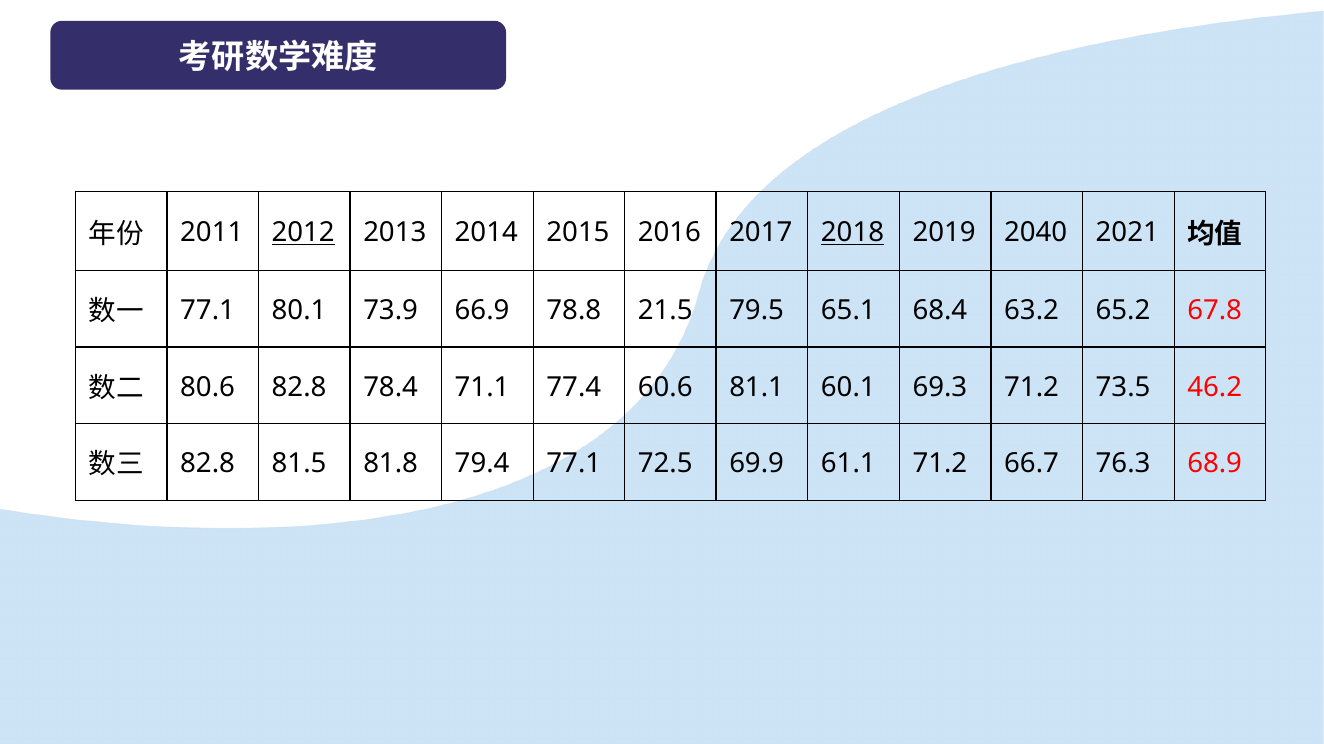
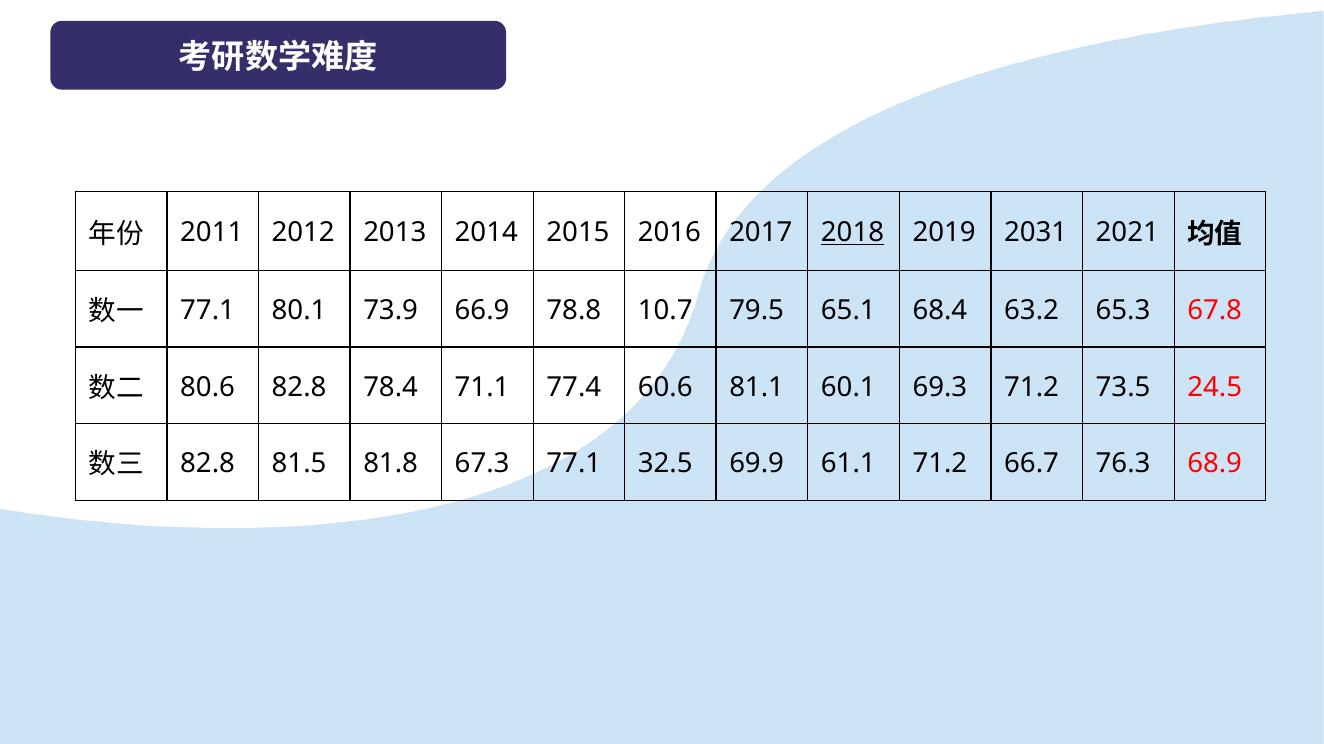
2012 underline: present -> none
2040: 2040 -> 2031
21.5: 21.5 -> 10.7
65.2: 65.2 -> 65.3
46.2: 46.2 -> 24.5
79.4: 79.4 -> 67.3
72.5: 72.5 -> 32.5
